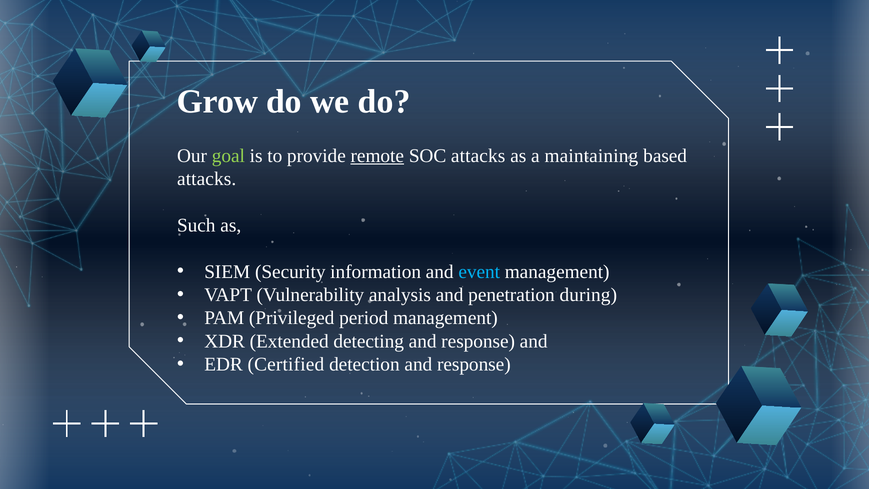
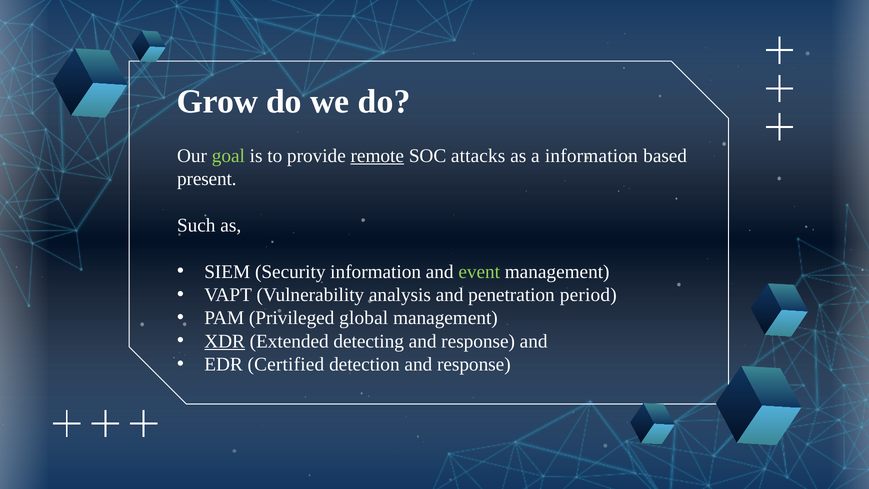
a maintaining: maintaining -> information
attacks at (207, 179): attacks -> present
event colour: light blue -> light green
during: during -> period
period: period -> global
XDR underline: none -> present
